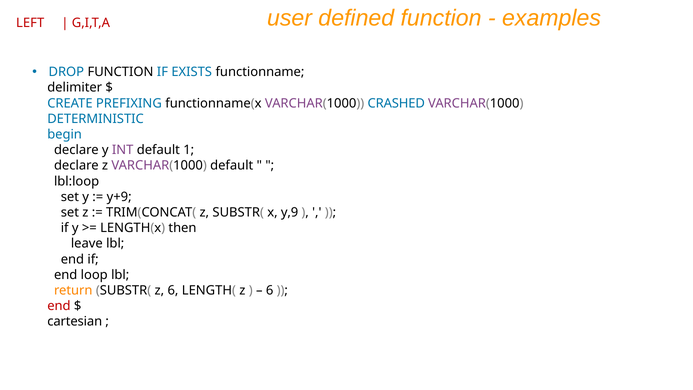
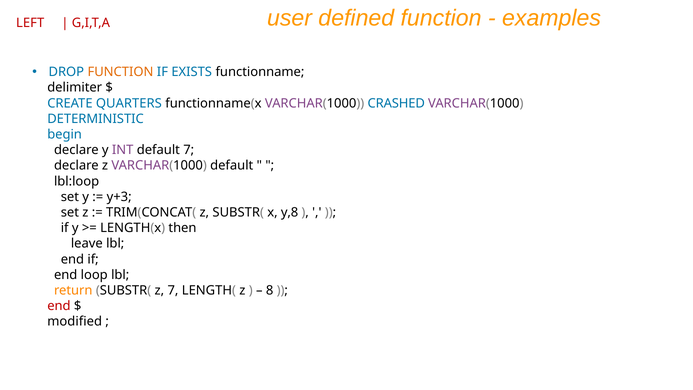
FUNCTION at (120, 72) colour: black -> orange
PREFIXING: PREFIXING -> QUARTERS
default 1: 1 -> 7
y+9: y+9 -> y+3
y,9: y,9 -> y,8
z 6: 6 -> 7
6 at (270, 290): 6 -> 8
cartesian: cartesian -> modified
